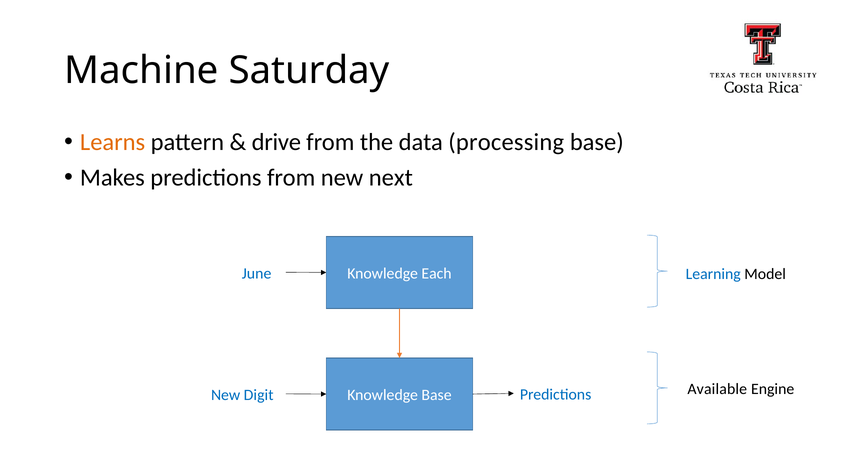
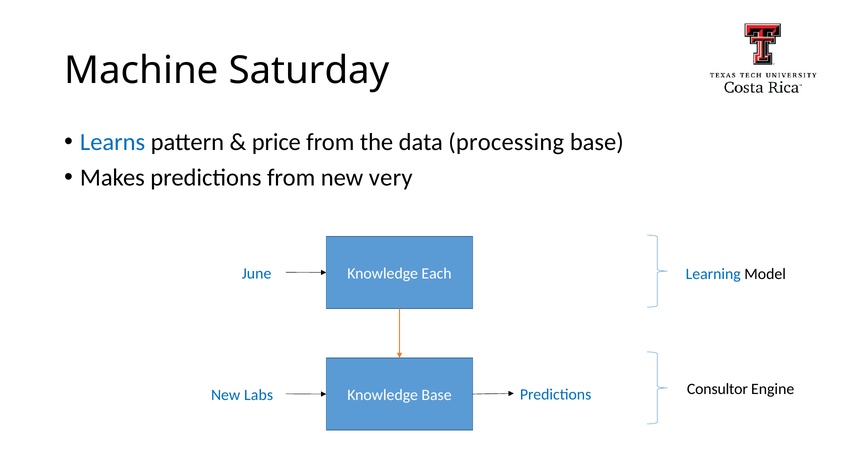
Learns colour: orange -> blue
drive: drive -> price
next: next -> very
Available: Available -> Consultor
Digit: Digit -> Labs
